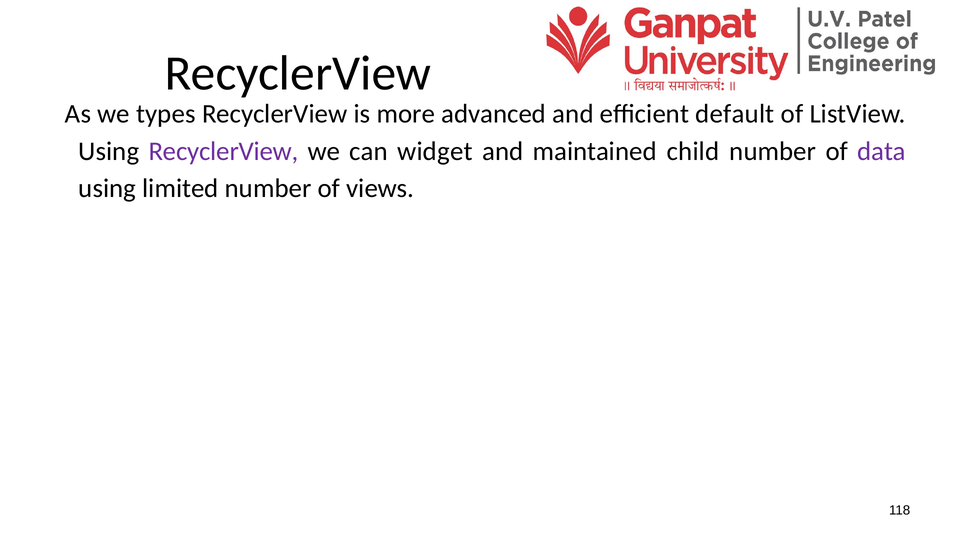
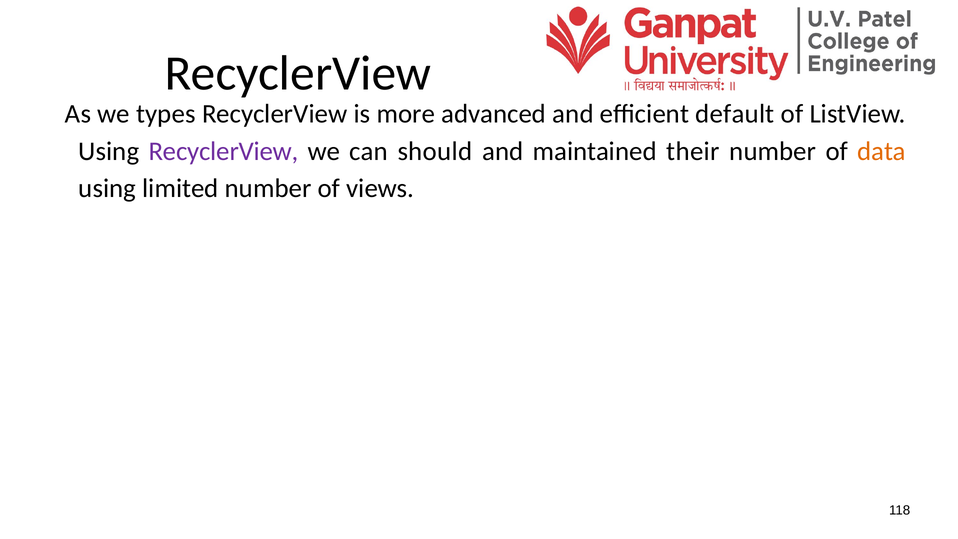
widget: widget -> should
child: child -> their
data colour: purple -> orange
